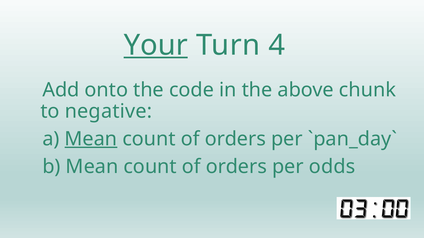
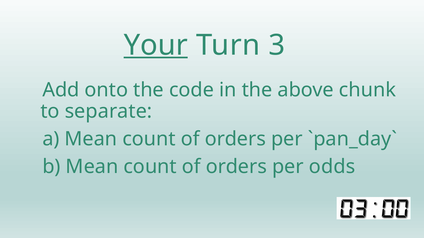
4: 4 -> 3
negative: negative -> separate
Mean at (91, 139) underline: present -> none
